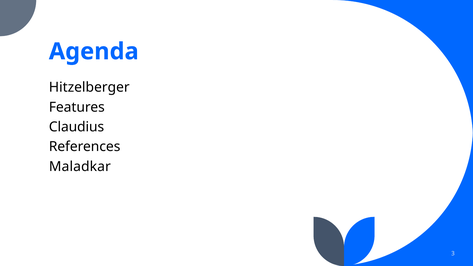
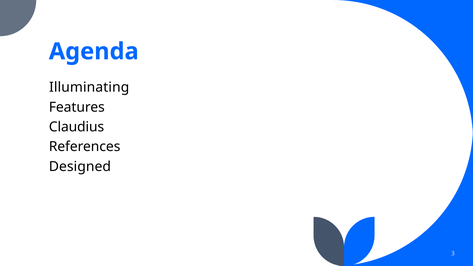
Hitzelberger: Hitzelberger -> Illuminating
Maladkar: Maladkar -> Designed
